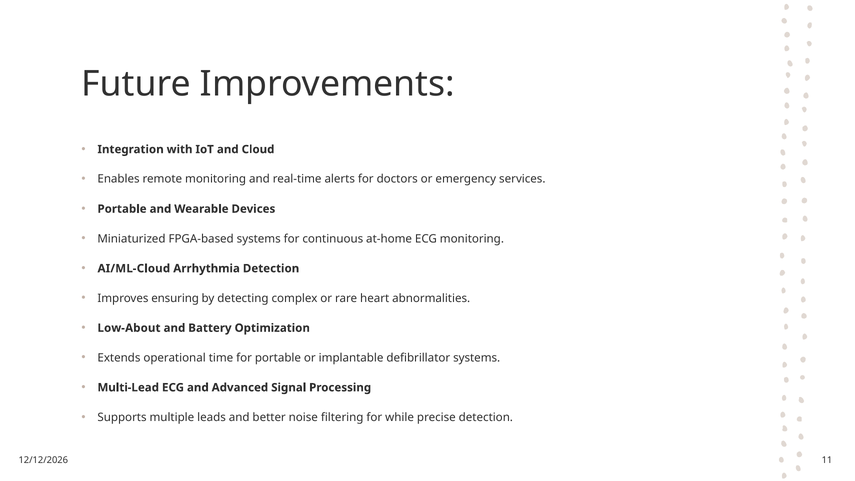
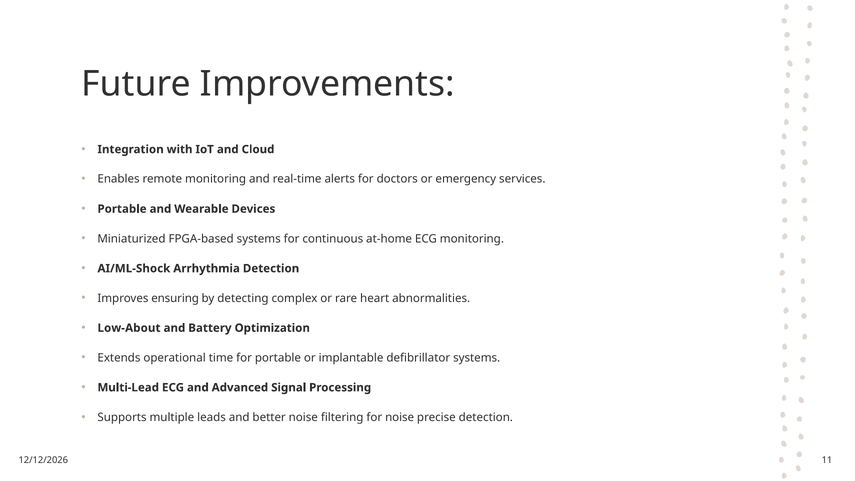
AI/ML-Cloud: AI/ML-Cloud -> AI/ML-Shock
for while: while -> noise
